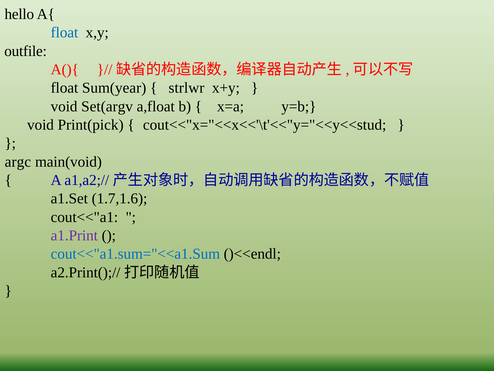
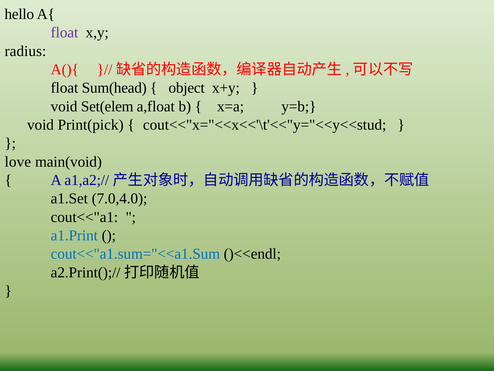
float at (64, 33) colour: blue -> purple
outfile: outfile -> radius
Sum(year: Sum(year -> Sum(head
strlwr: strlwr -> object
Set(argv: Set(argv -> Set(elem
argc: argc -> love
1.7,1.6: 1.7,1.6 -> 7.0,4.0
a1.Print colour: purple -> blue
